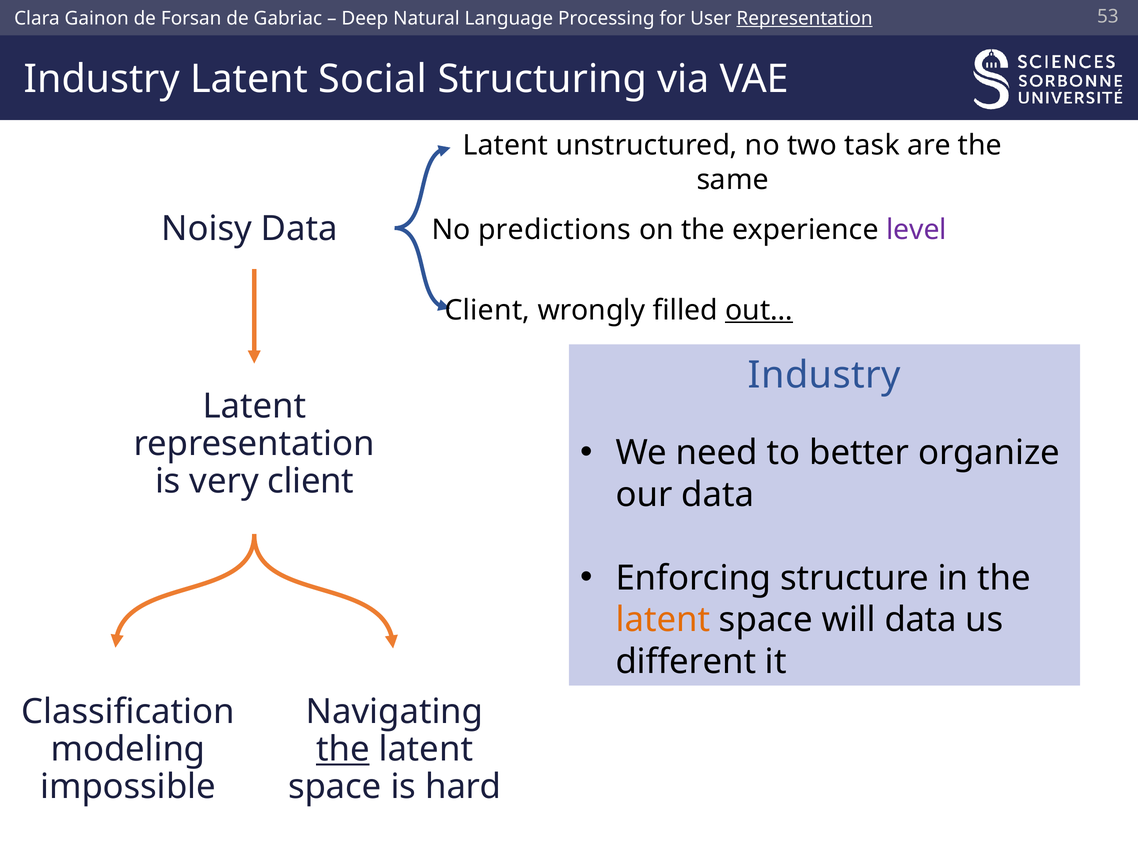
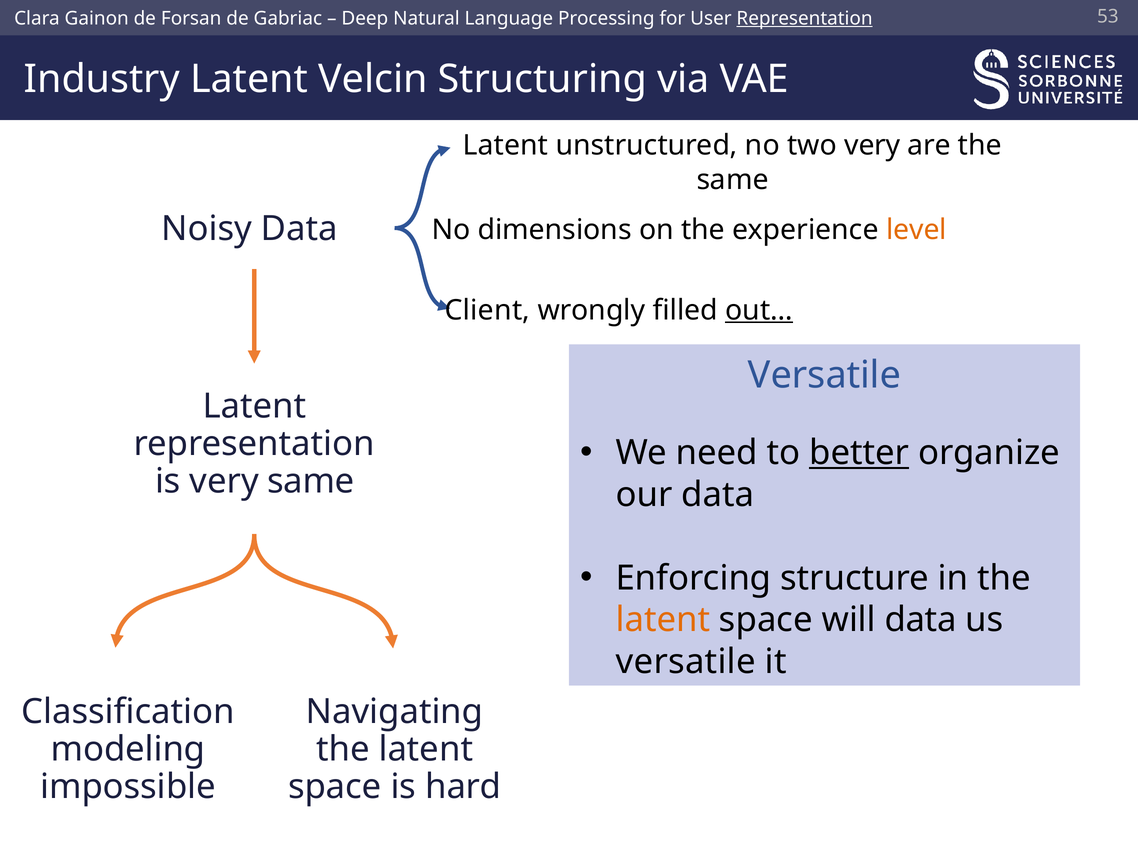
Social: Social -> Velcin
two task: task -> very
predictions: predictions -> dimensions
level colour: purple -> orange
Industry at (824, 375): Industry -> Versatile
better underline: none -> present
very client: client -> same
different at (686, 661): different -> versatile
the at (343, 749) underline: present -> none
